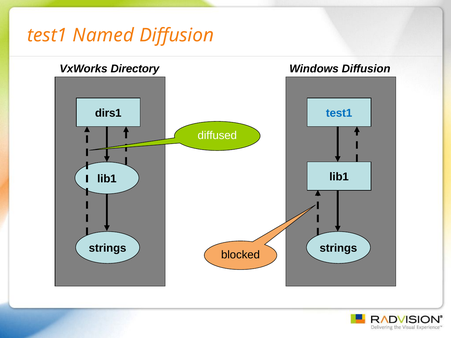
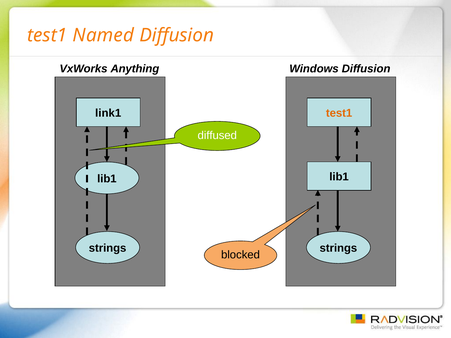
Directory: Directory -> Anything
dirs1: dirs1 -> link1
test1 at (339, 113) colour: blue -> orange
